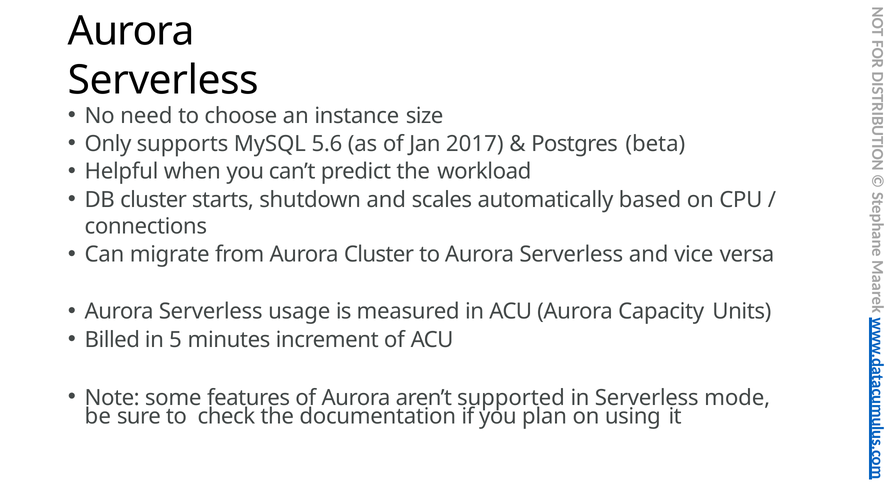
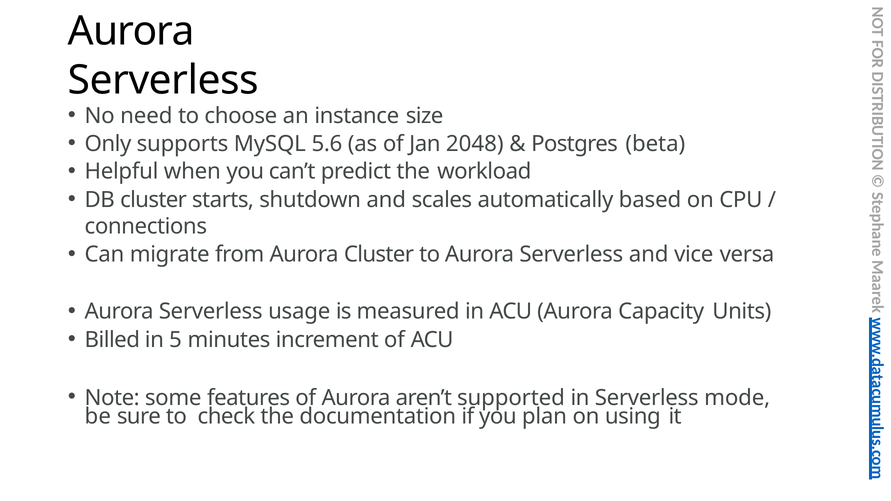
2017: 2017 -> 2048
